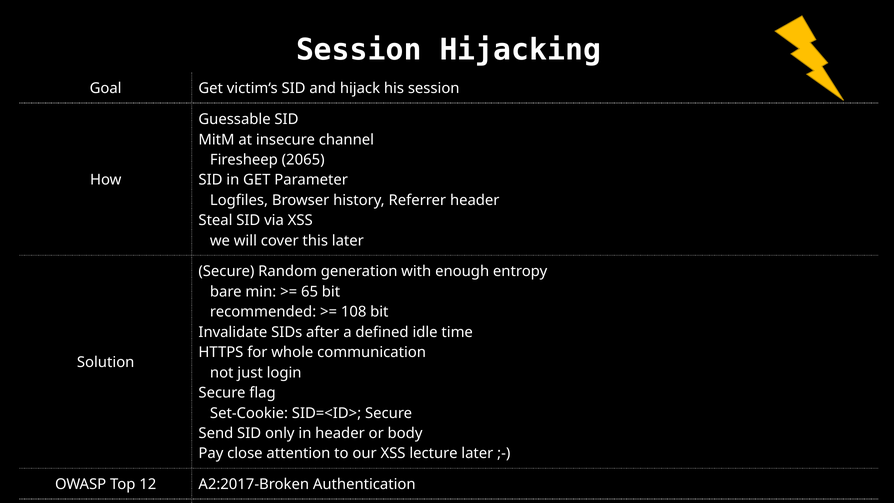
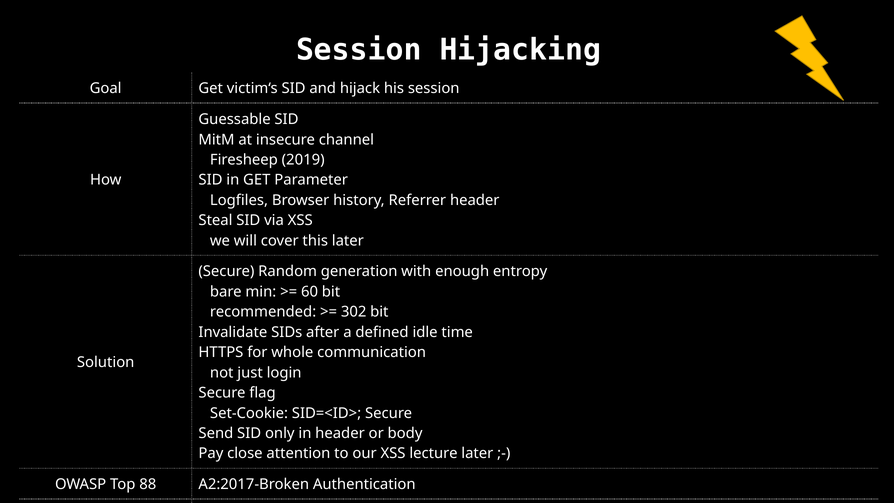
2065: 2065 -> 2019
65: 65 -> 60
108: 108 -> 302
12: 12 -> 88
